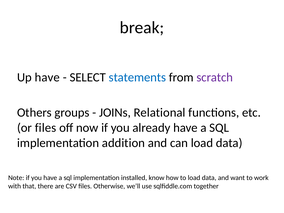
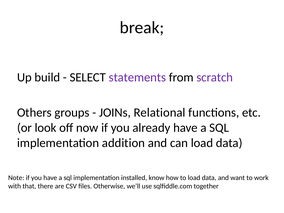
Up have: have -> build
statements colour: blue -> purple
or files: files -> look
